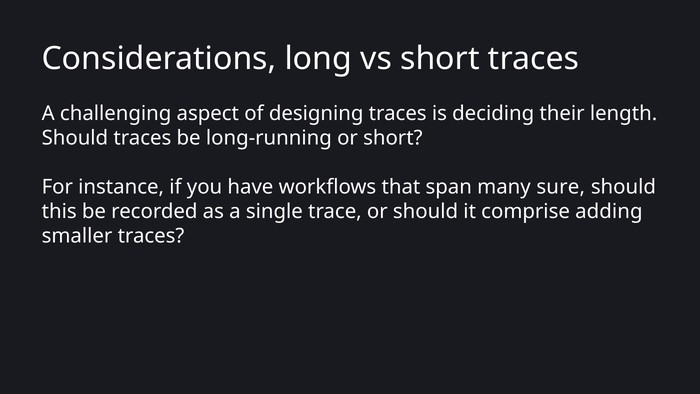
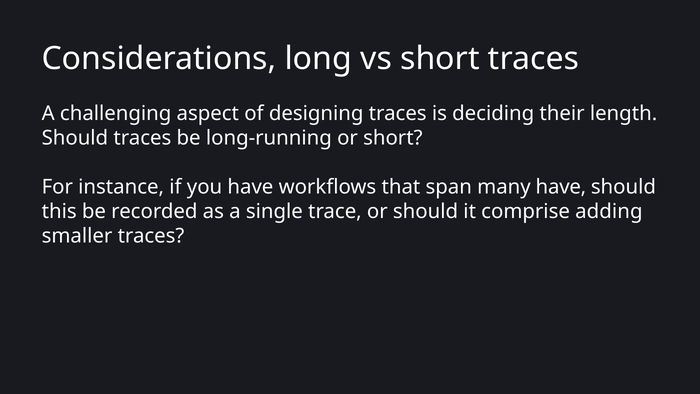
many sure: sure -> have
